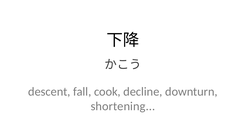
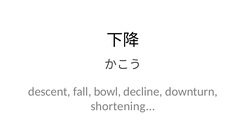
cook: cook -> bowl
